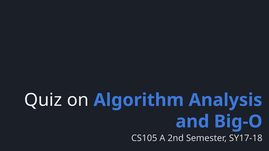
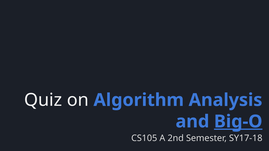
Big-O underline: none -> present
